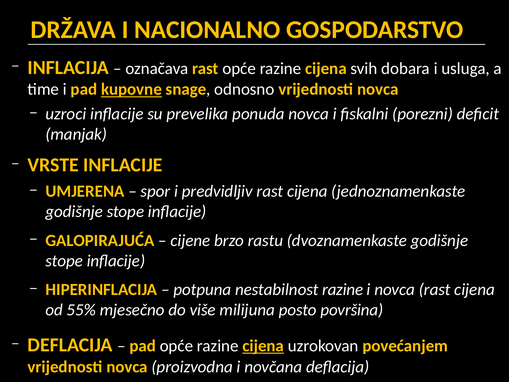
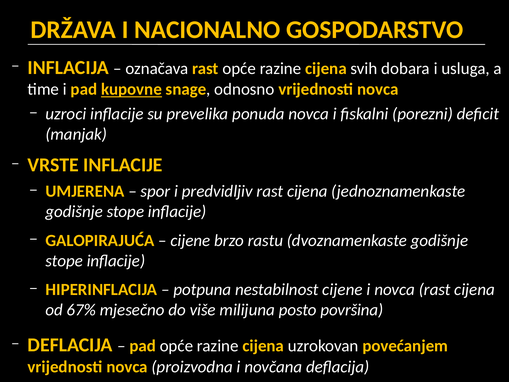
nestabilnost razine: razine -> cijene
55%: 55% -> 67%
cijena at (263, 346) underline: present -> none
